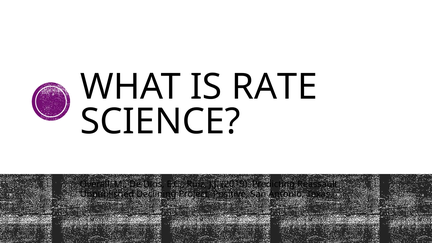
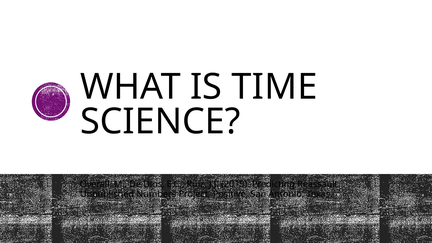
RATE: RATE -> TIME
Declining: Declining -> Numbers
